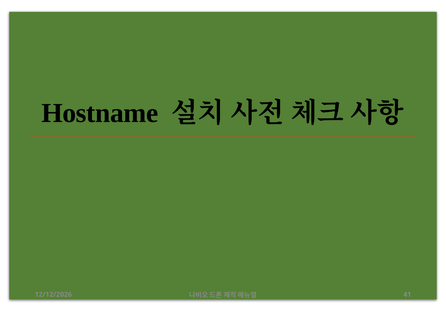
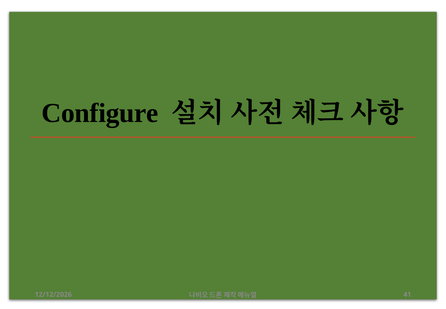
Hostname: Hostname -> Configure
